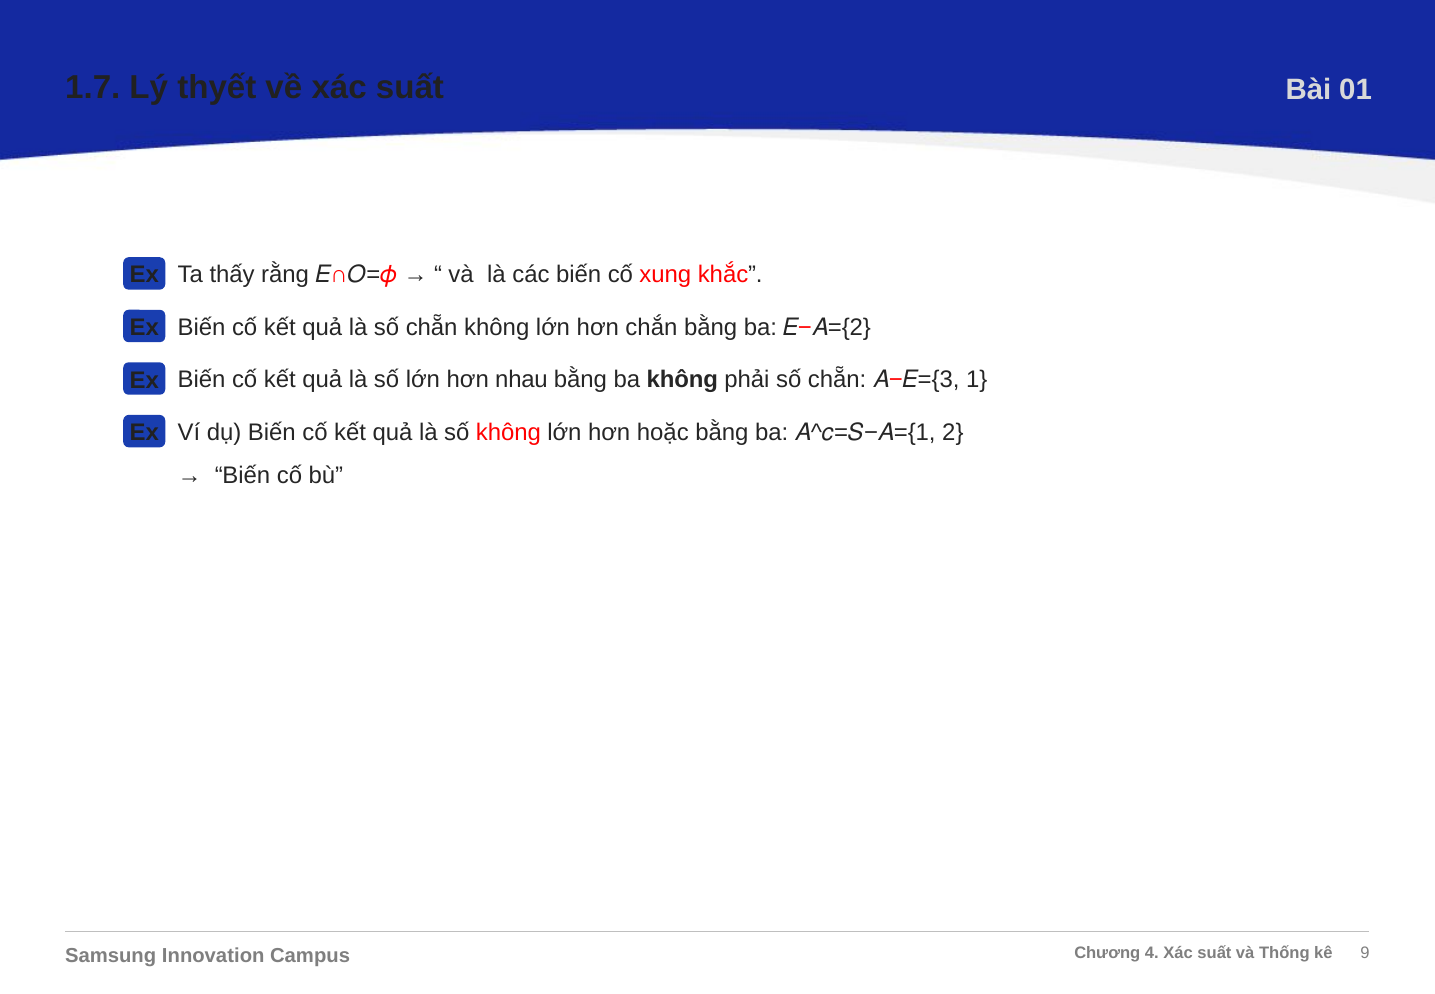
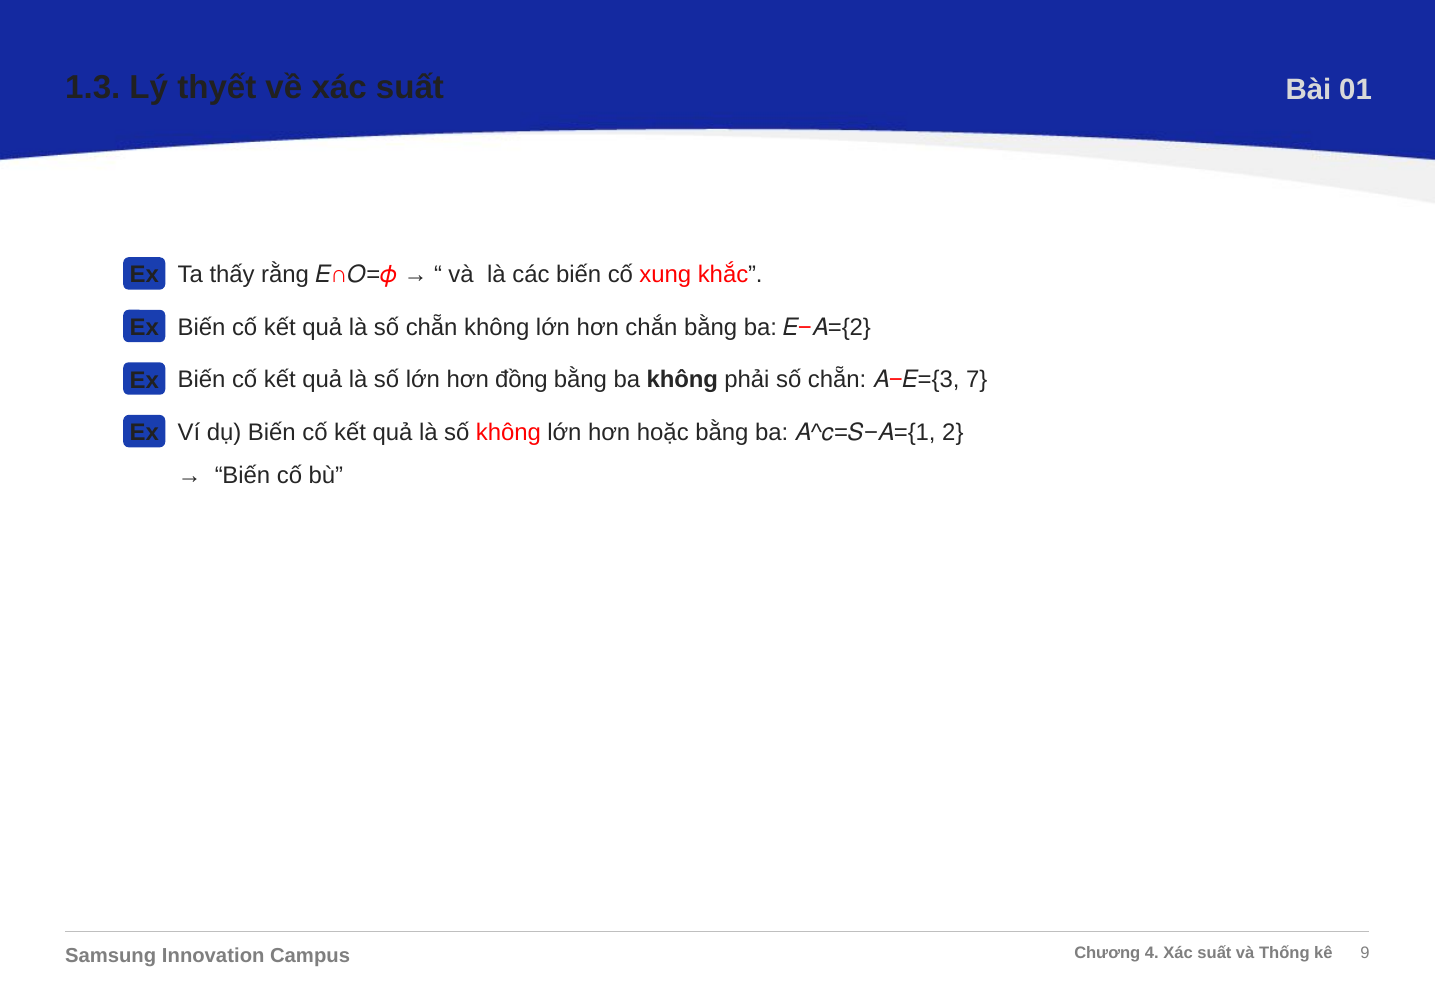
1.7: 1.7 -> 1.3
nhau: nhau -> đồng
1: 1 -> 7
